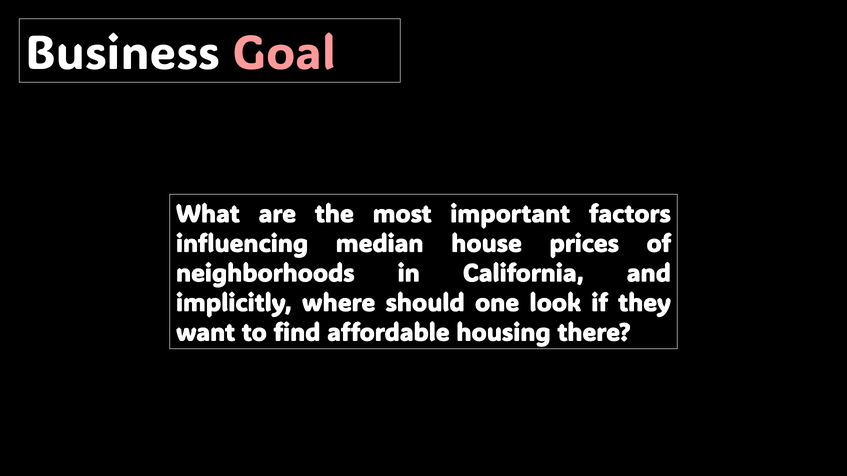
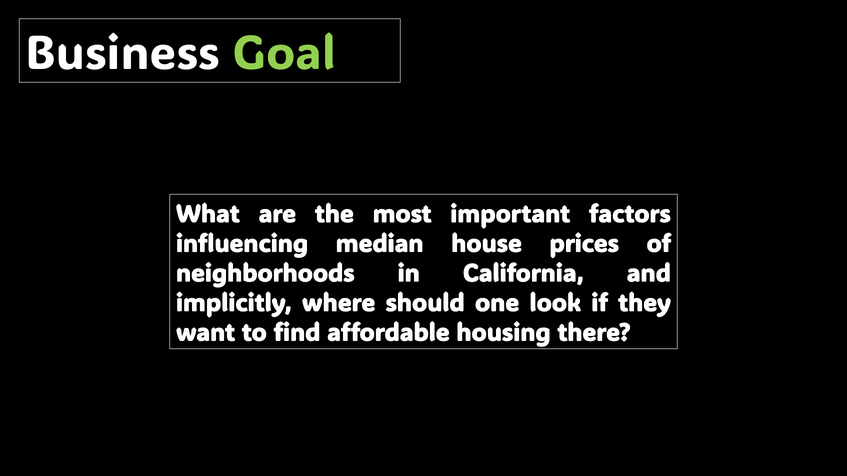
Goal colour: pink -> light green
